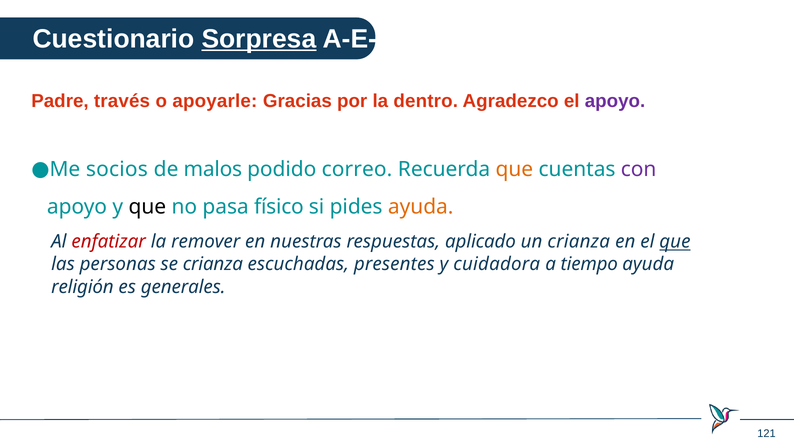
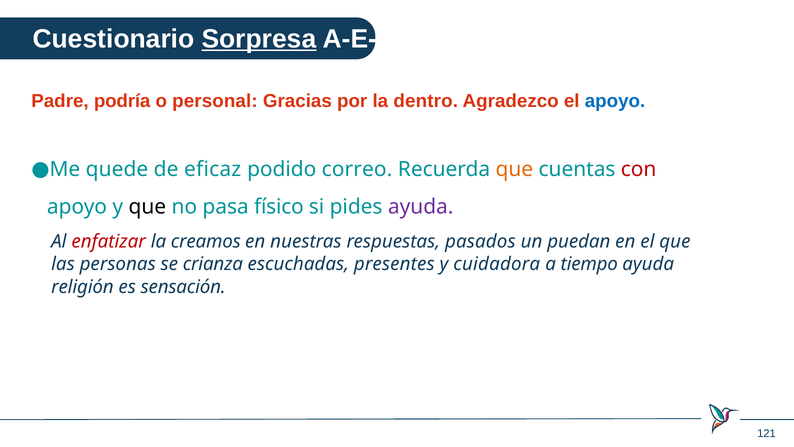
través: través -> podría
apoyarle: apoyarle -> personal
apoyo at (615, 101) colour: purple -> blue
socios: socios -> quede
malos: malos -> eficaz
con colour: purple -> red
ayuda at (421, 207) colour: orange -> purple
remover: remover -> creamos
aplicado: aplicado -> pasados
un crianza: crianza -> puedan
que at (675, 242) underline: present -> none
generales: generales -> sensación
